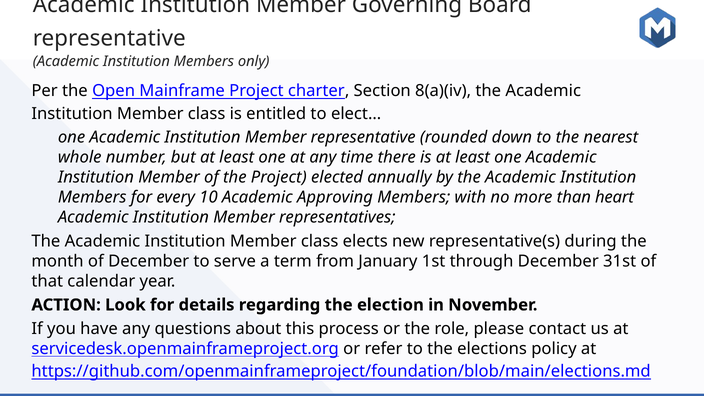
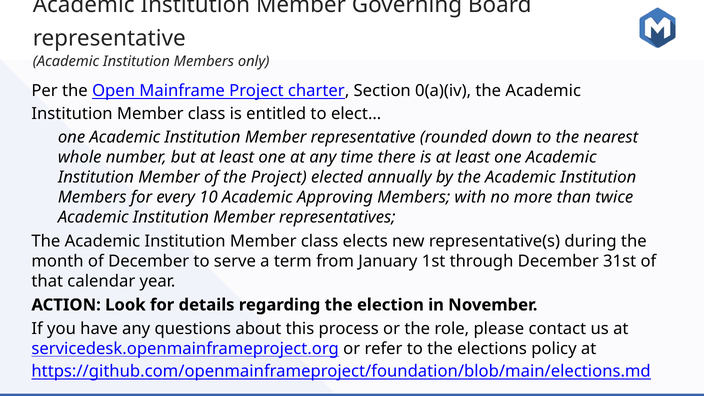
8(a)(iv: 8(a)(iv -> 0(a)(iv
heart: heart -> twice
